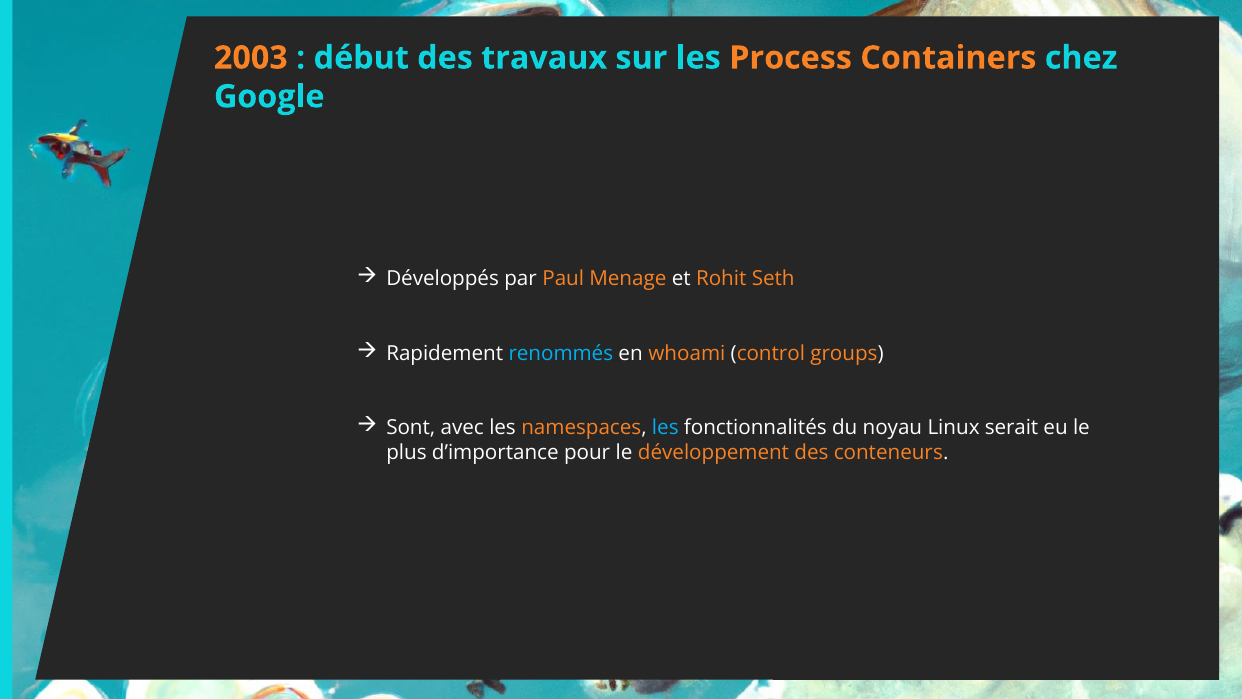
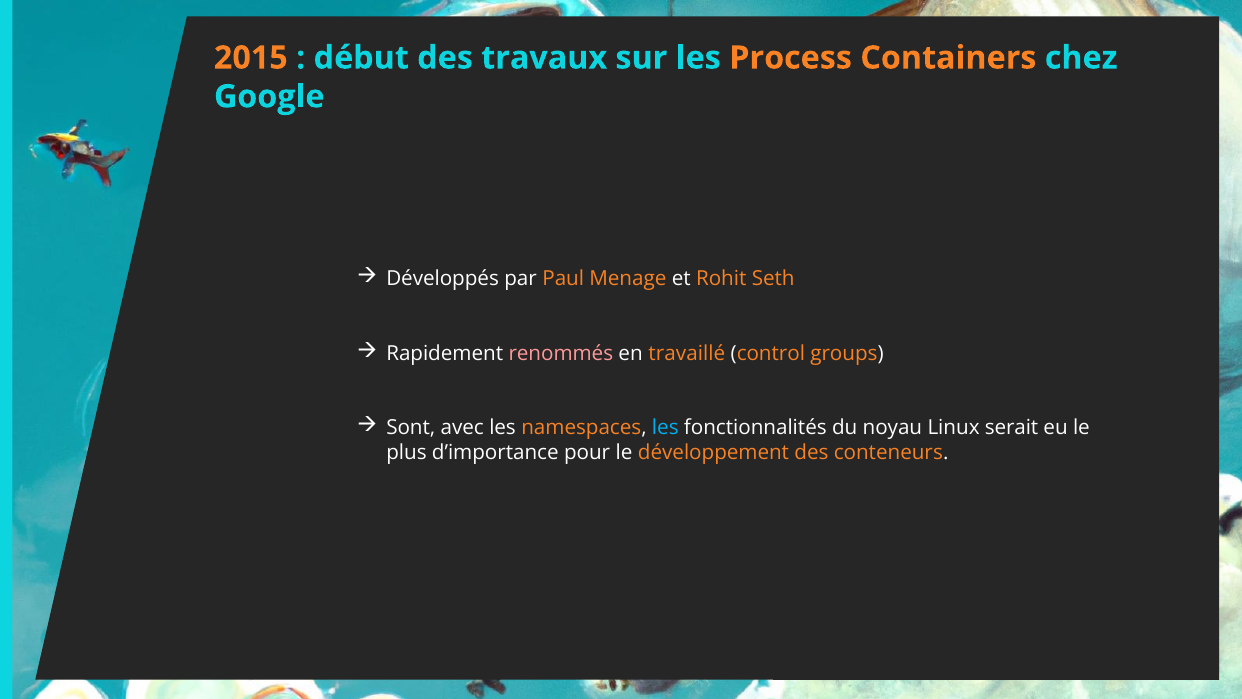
2003: 2003 -> 2015
renommés colour: light blue -> pink
whoami: whoami -> travaillé
